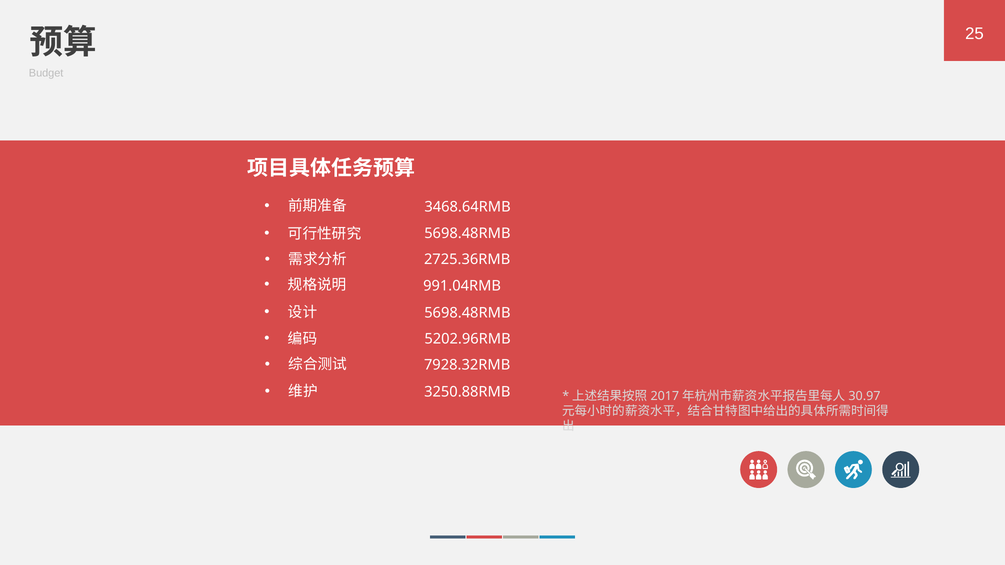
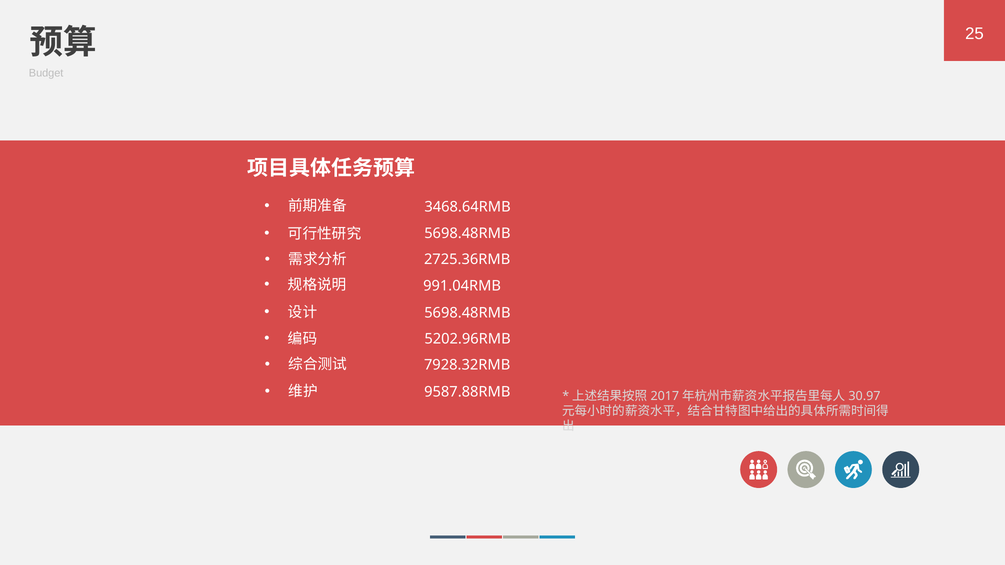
3250.88RMB: 3250.88RMB -> 9587.88RMB
